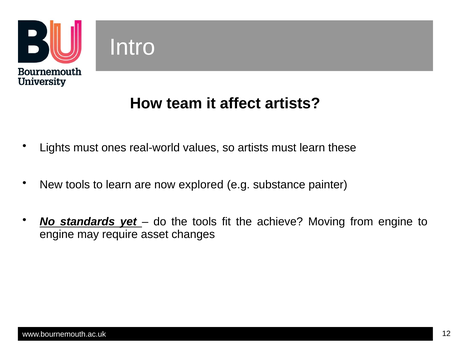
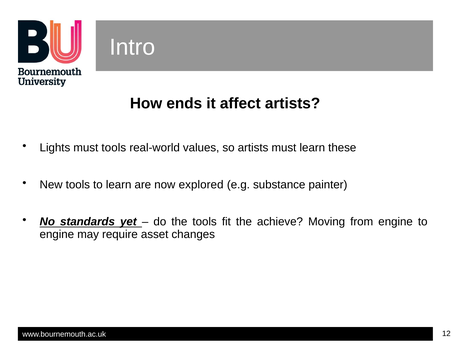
team: team -> ends
must ones: ones -> tools
